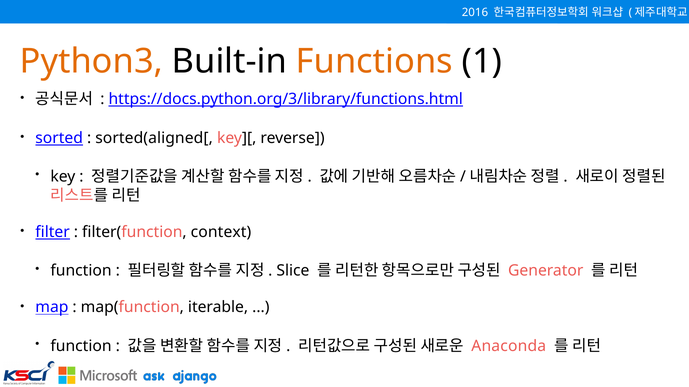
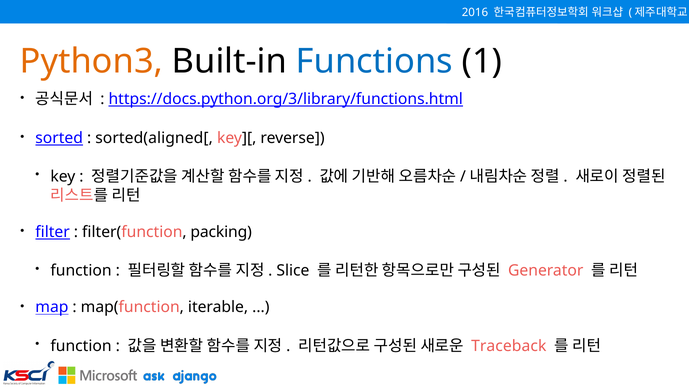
Functions colour: orange -> blue
context: context -> packing
Anaconda: Anaconda -> Traceback
